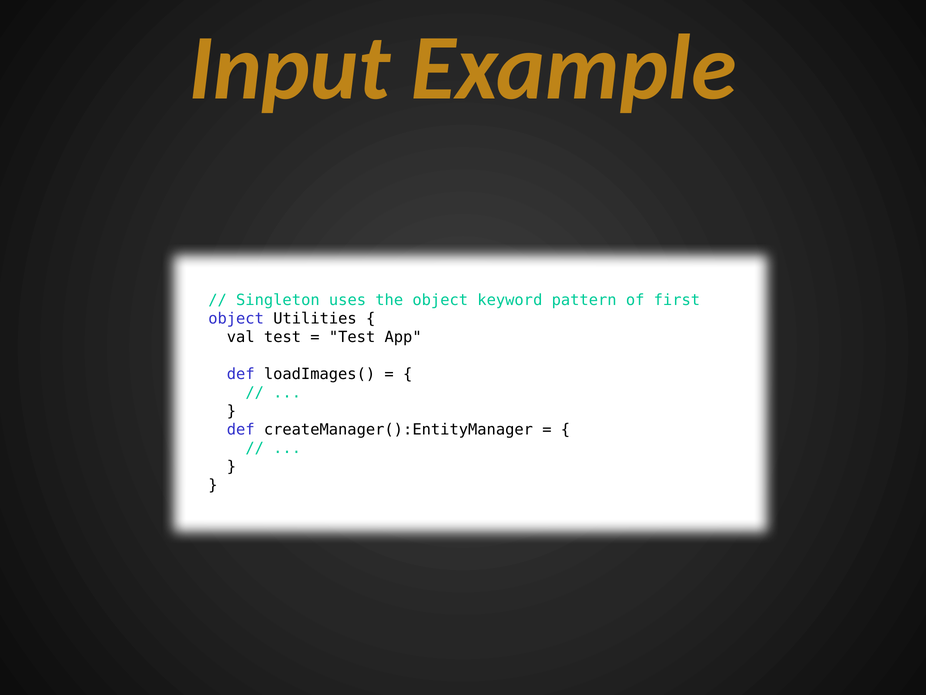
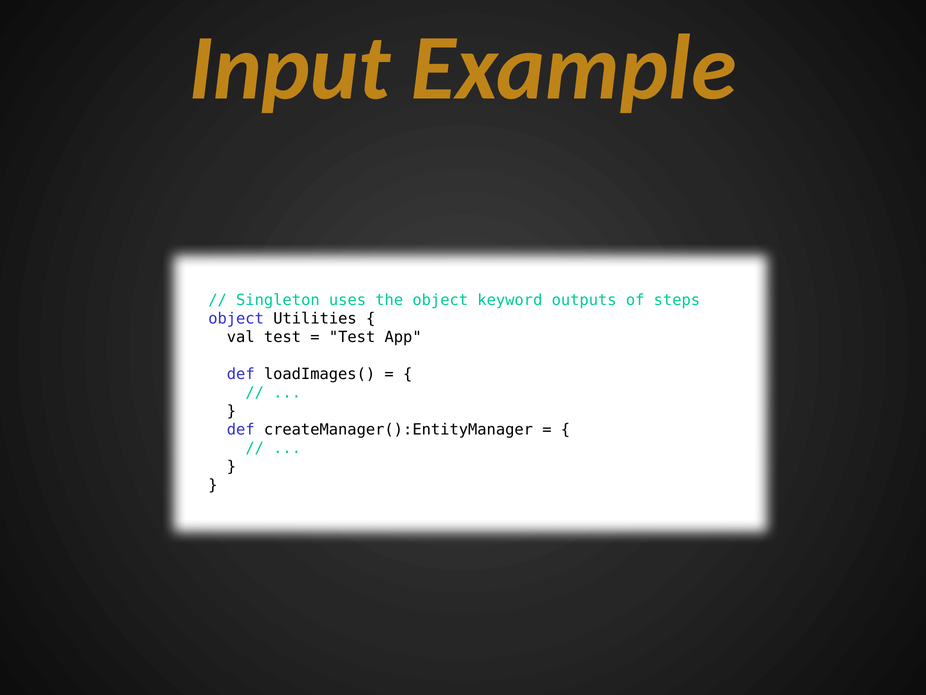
pattern: pattern -> outputs
first: first -> steps
